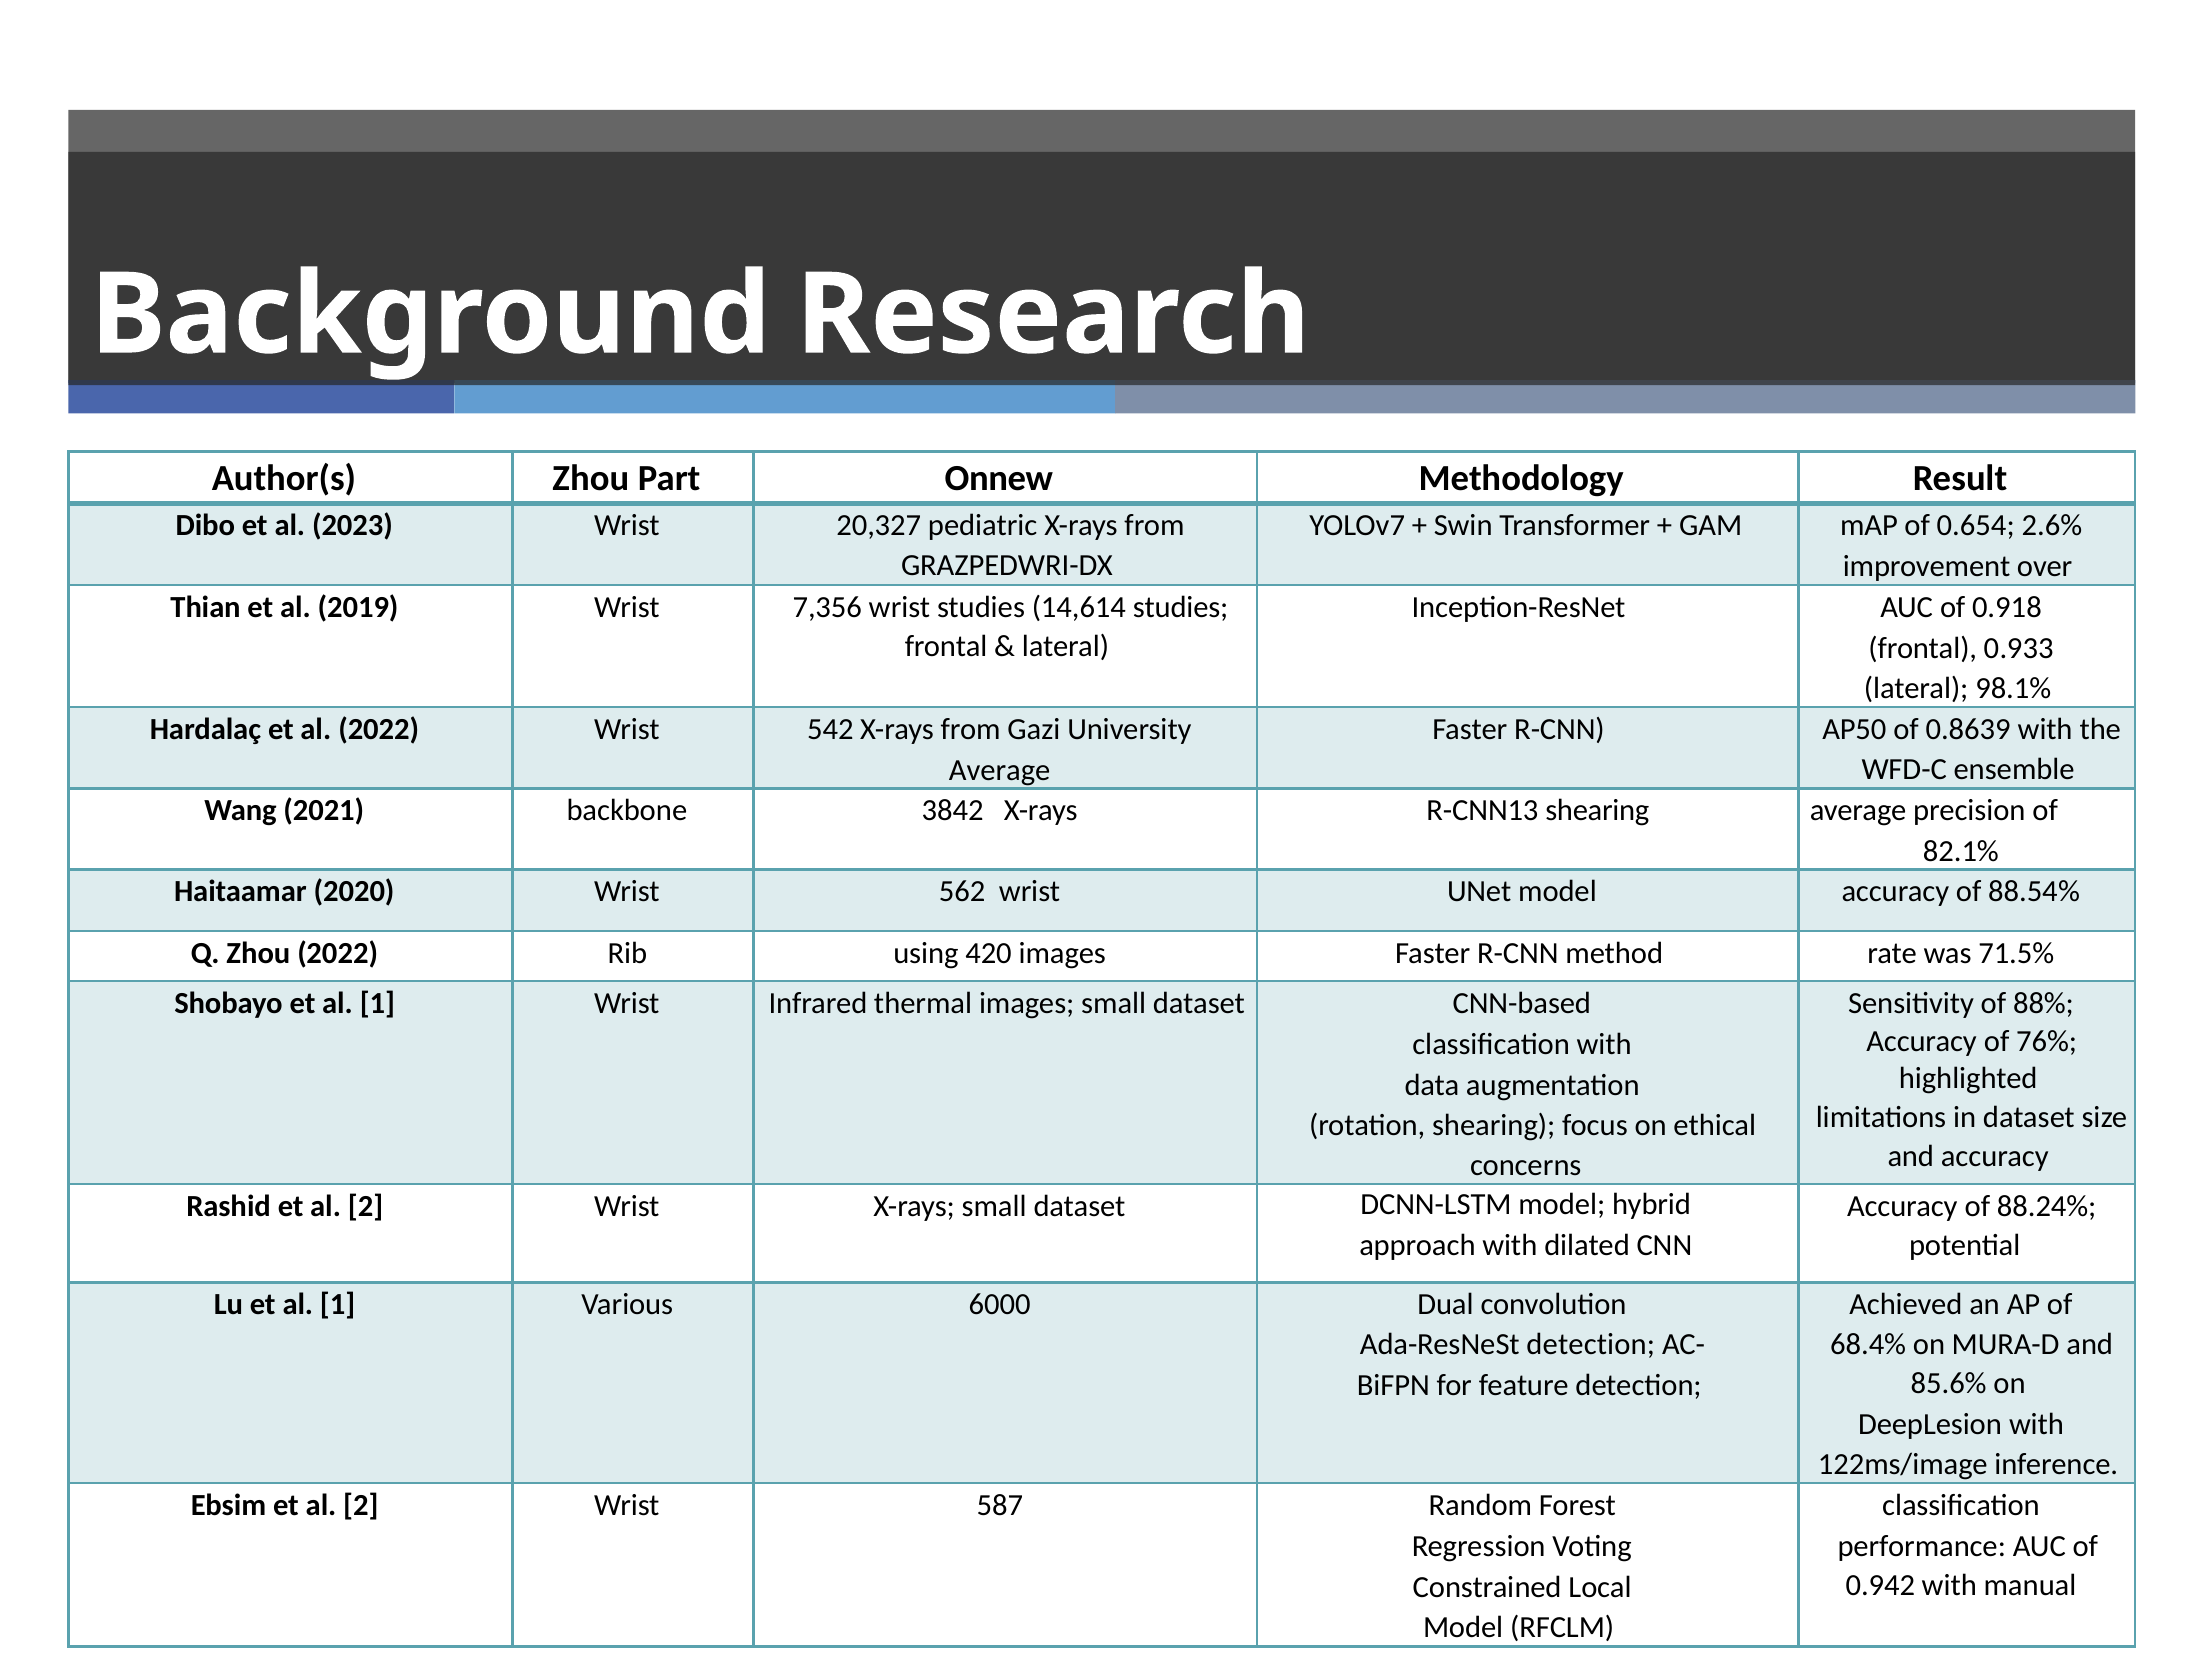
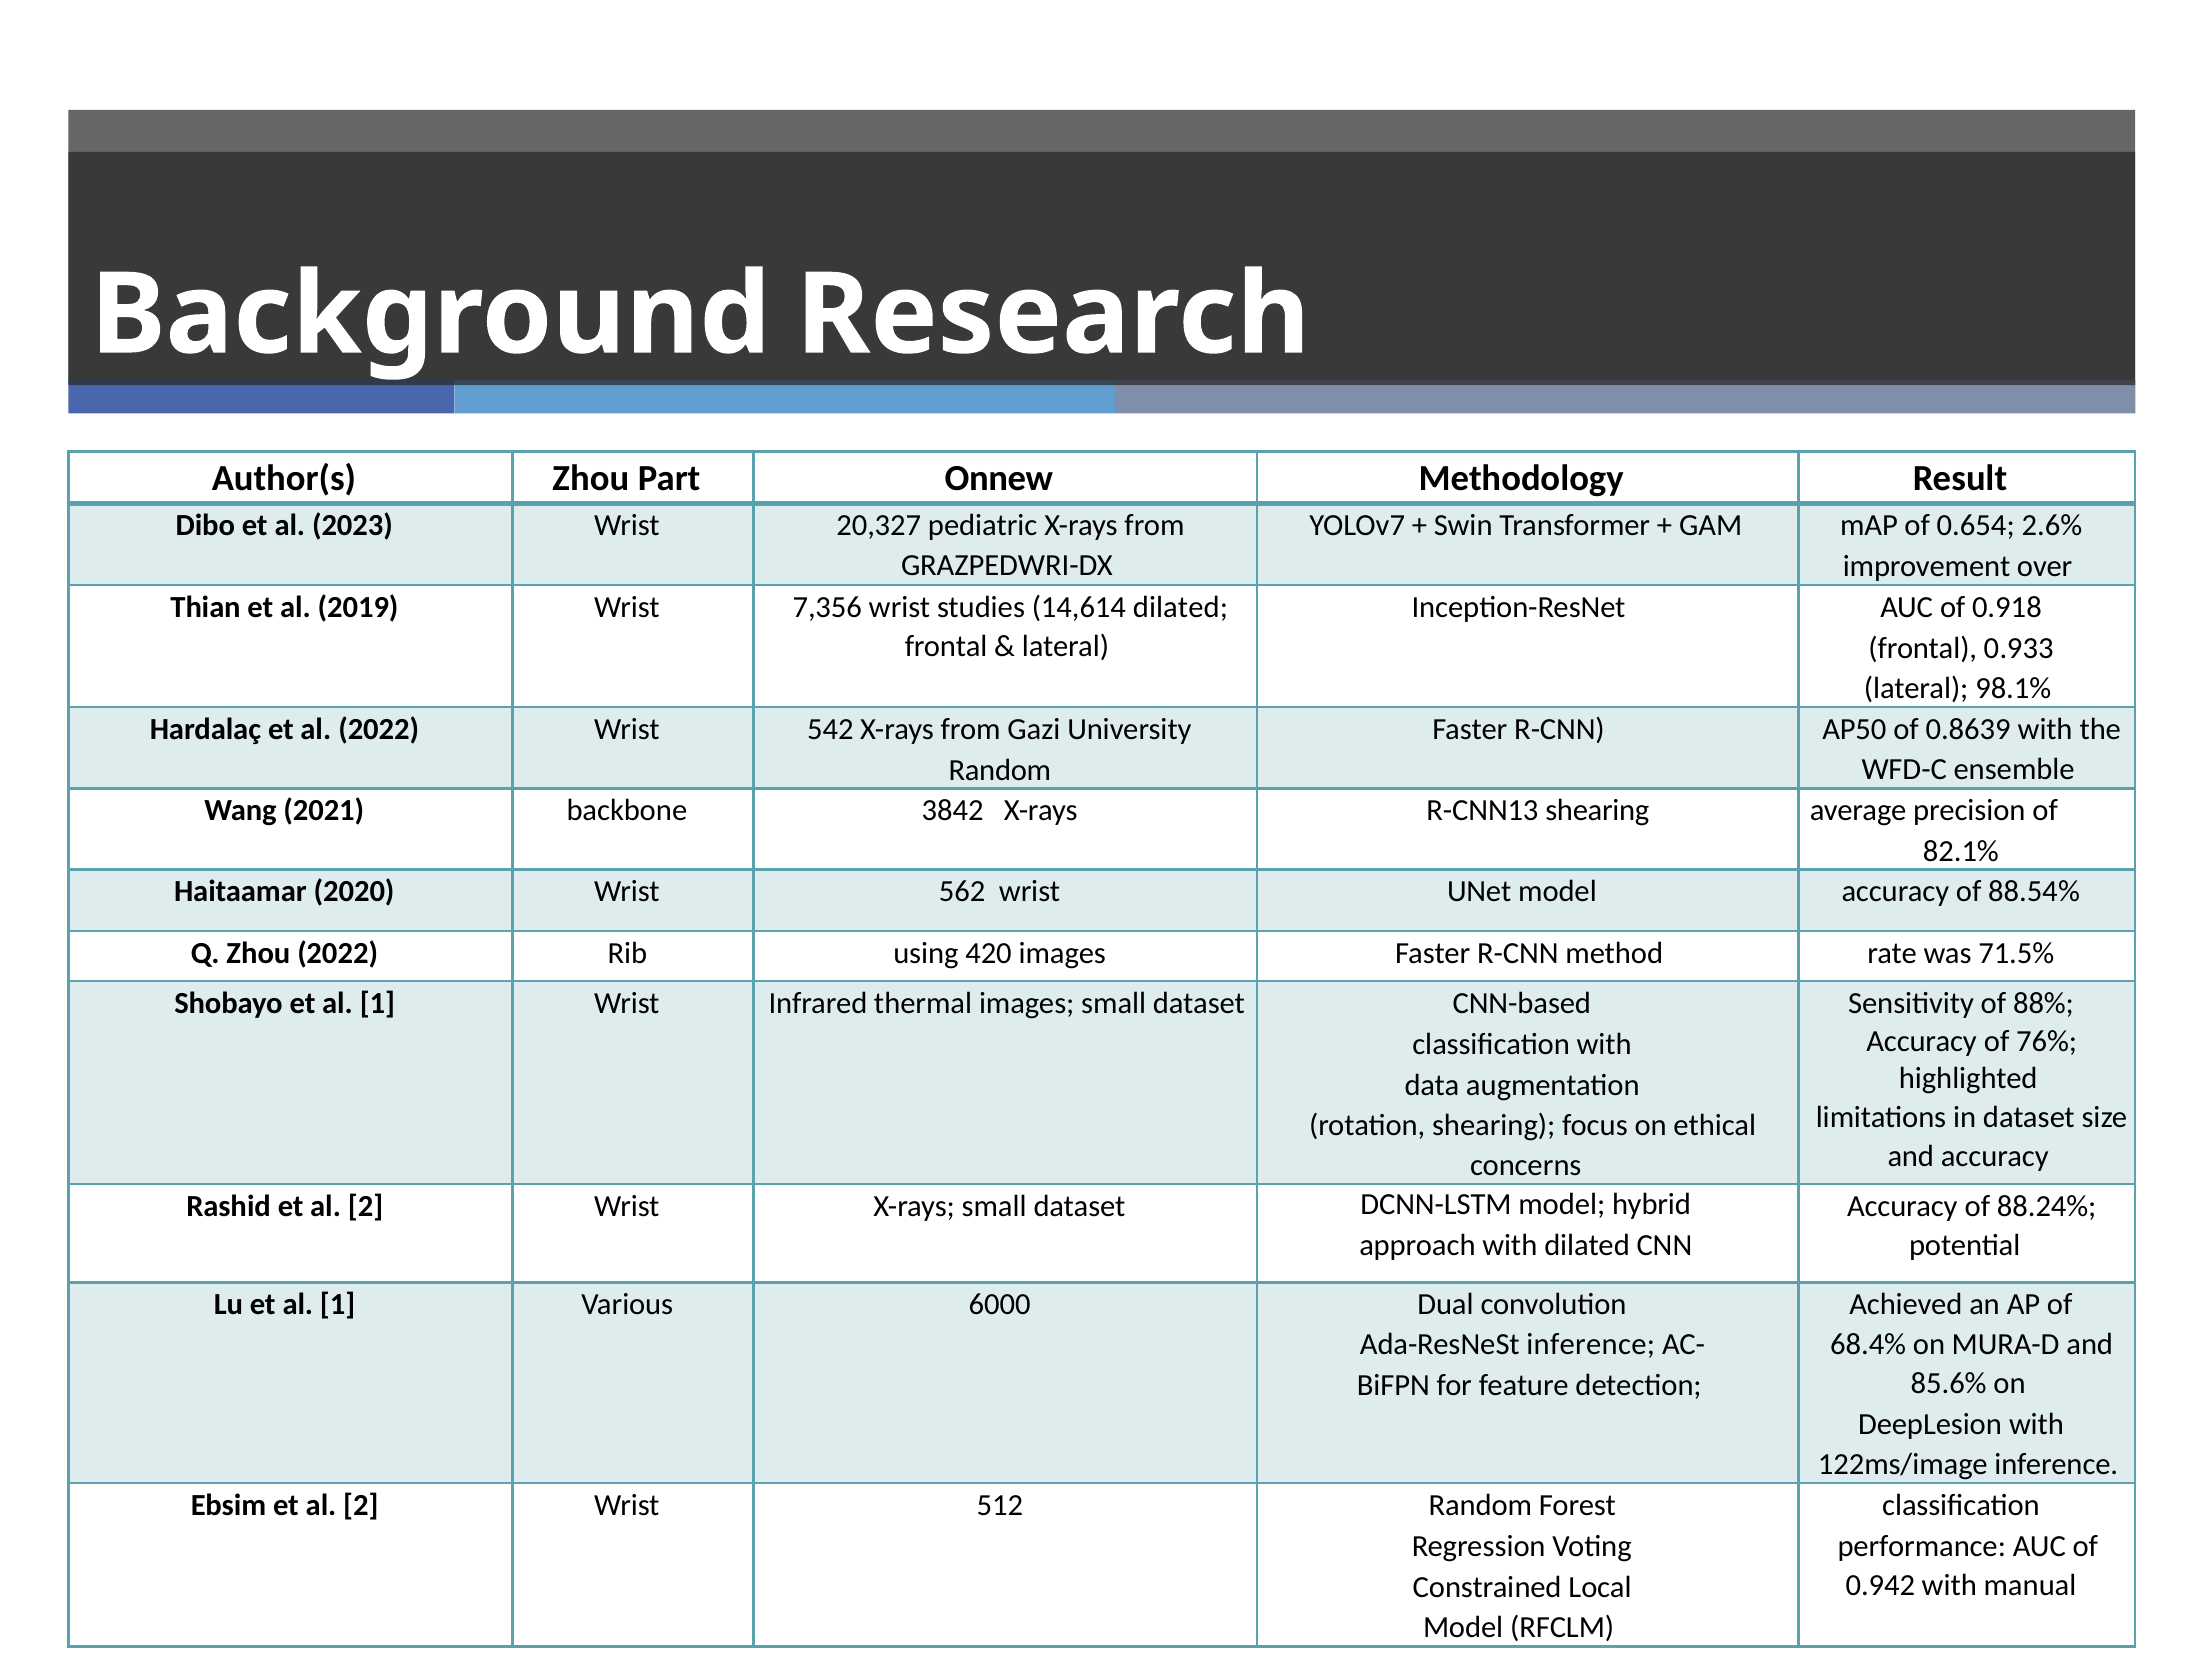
14,614 studies: studies -> dilated
Average at (1000, 770): Average -> Random
Ada-ResNeSt detection: detection -> inference
587: 587 -> 512
